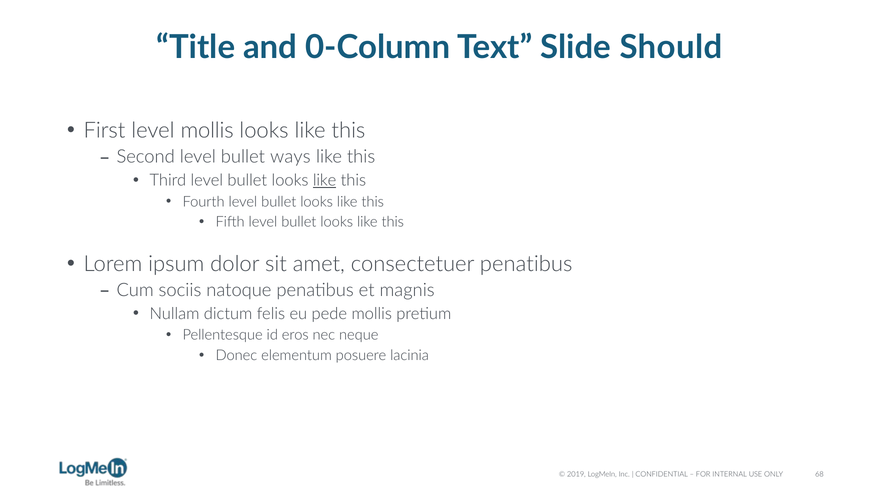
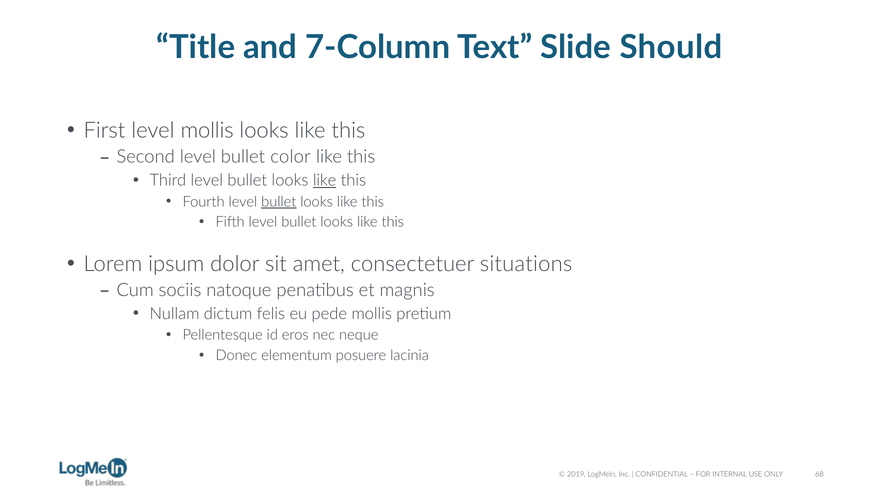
0-Column: 0-Column -> 7-Column
ways: ways -> color
bullet at (279, 202) underline: none -> present
consectetuer penatibus: penatibus -> situations
